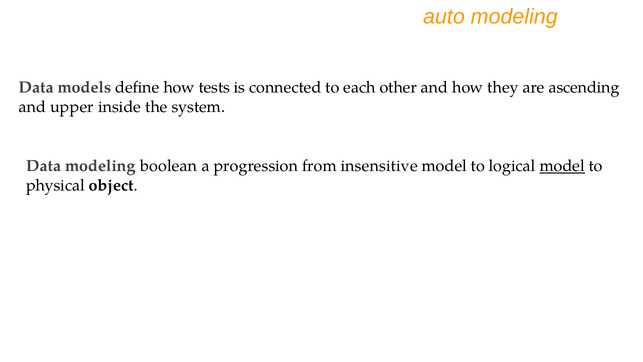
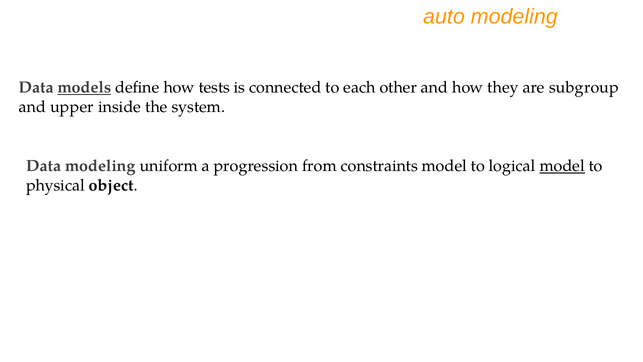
models underline: none -> present
ascending: ascending -> subgroup
boolean: boolean -> uniform
insensitive: insensitive -> constraints
